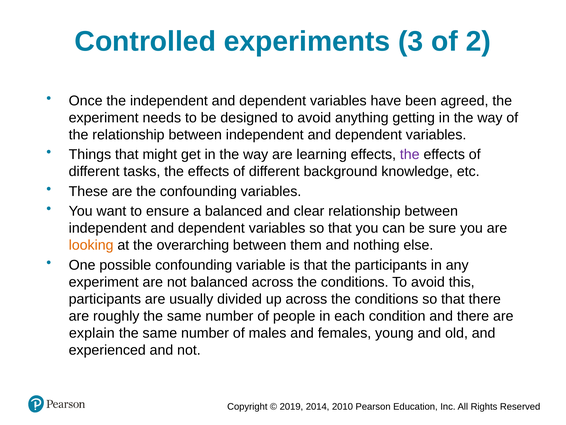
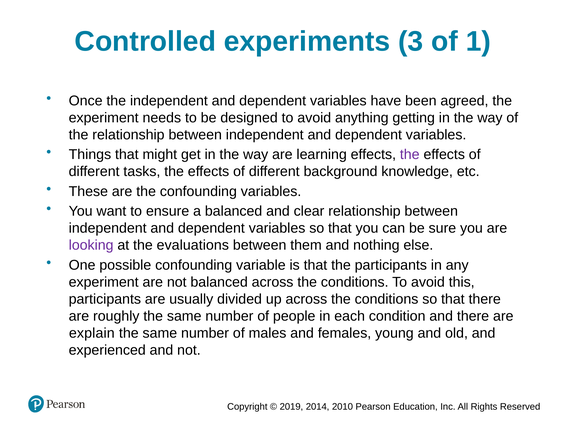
2: 2 -> 1
looking colour: orange -> purple
overarching: overarching -> evaluations
